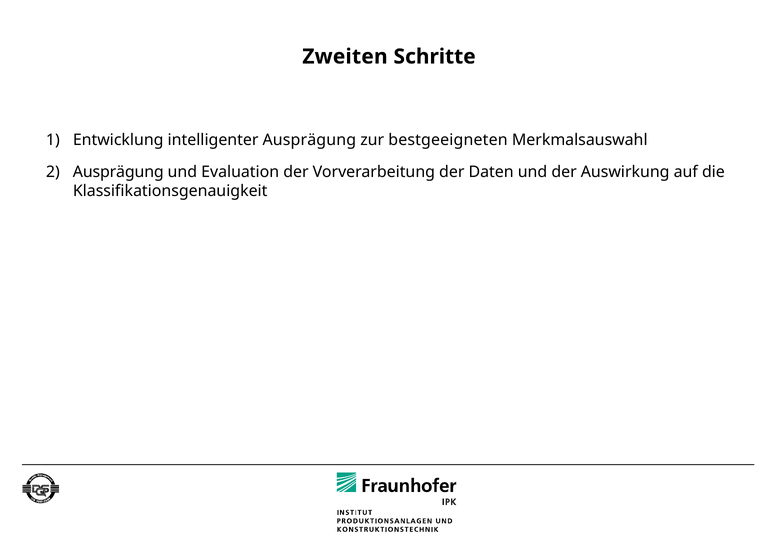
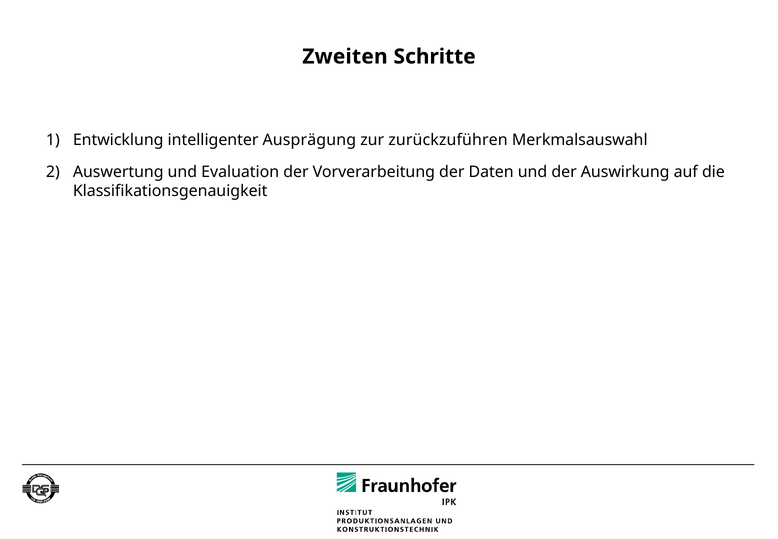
bestgeeigneten: bestgeeigneten -> zurückzuführen
Ausprägung at (118, 172): Ausprägung -> Auswertung
